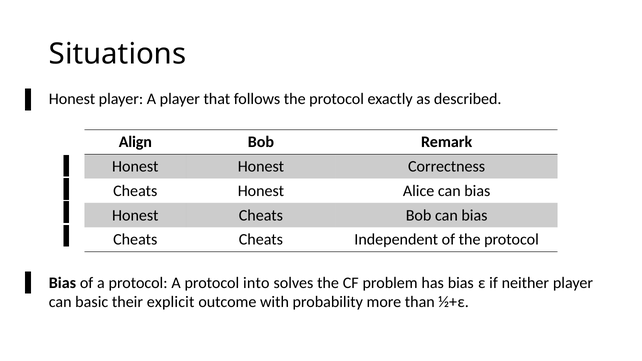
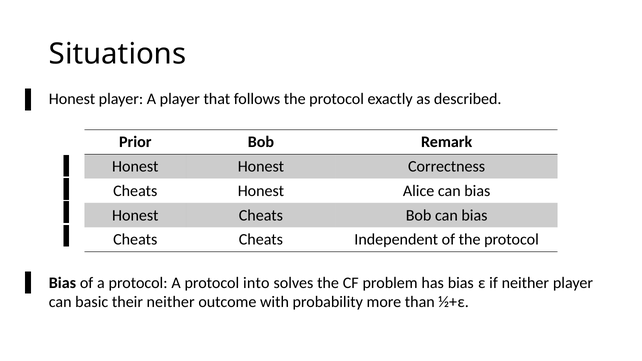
Align: Align -> Prior
their explicit: explicit -> neither
